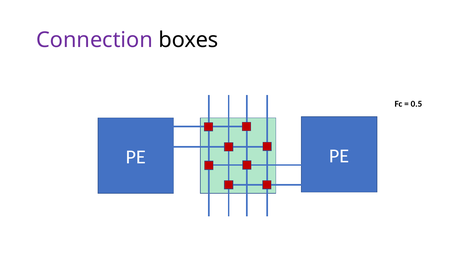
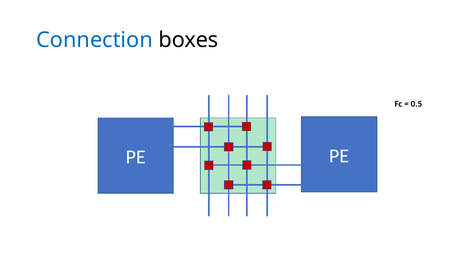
Connection colour: purple -> blue
